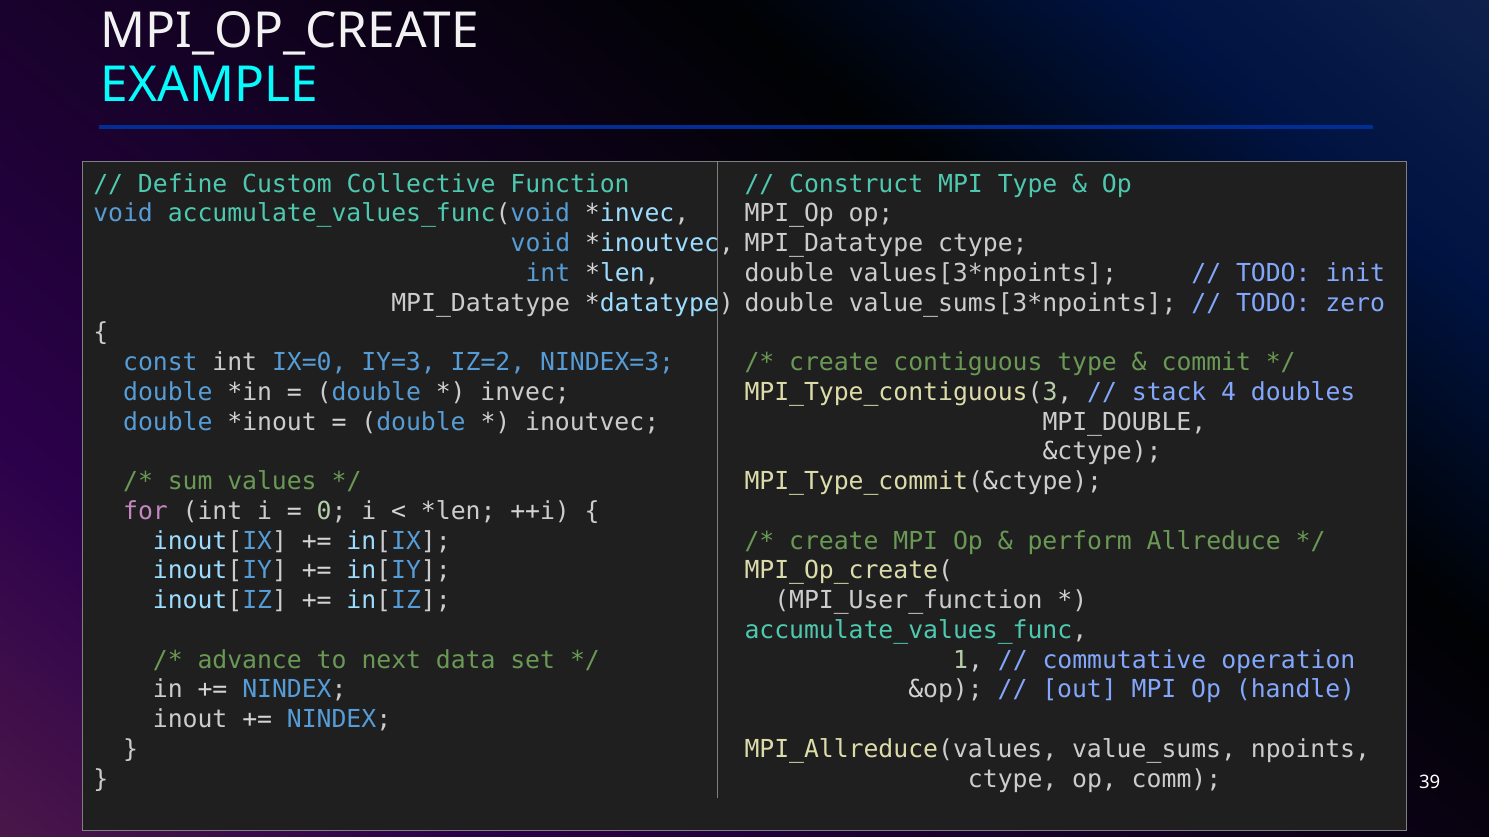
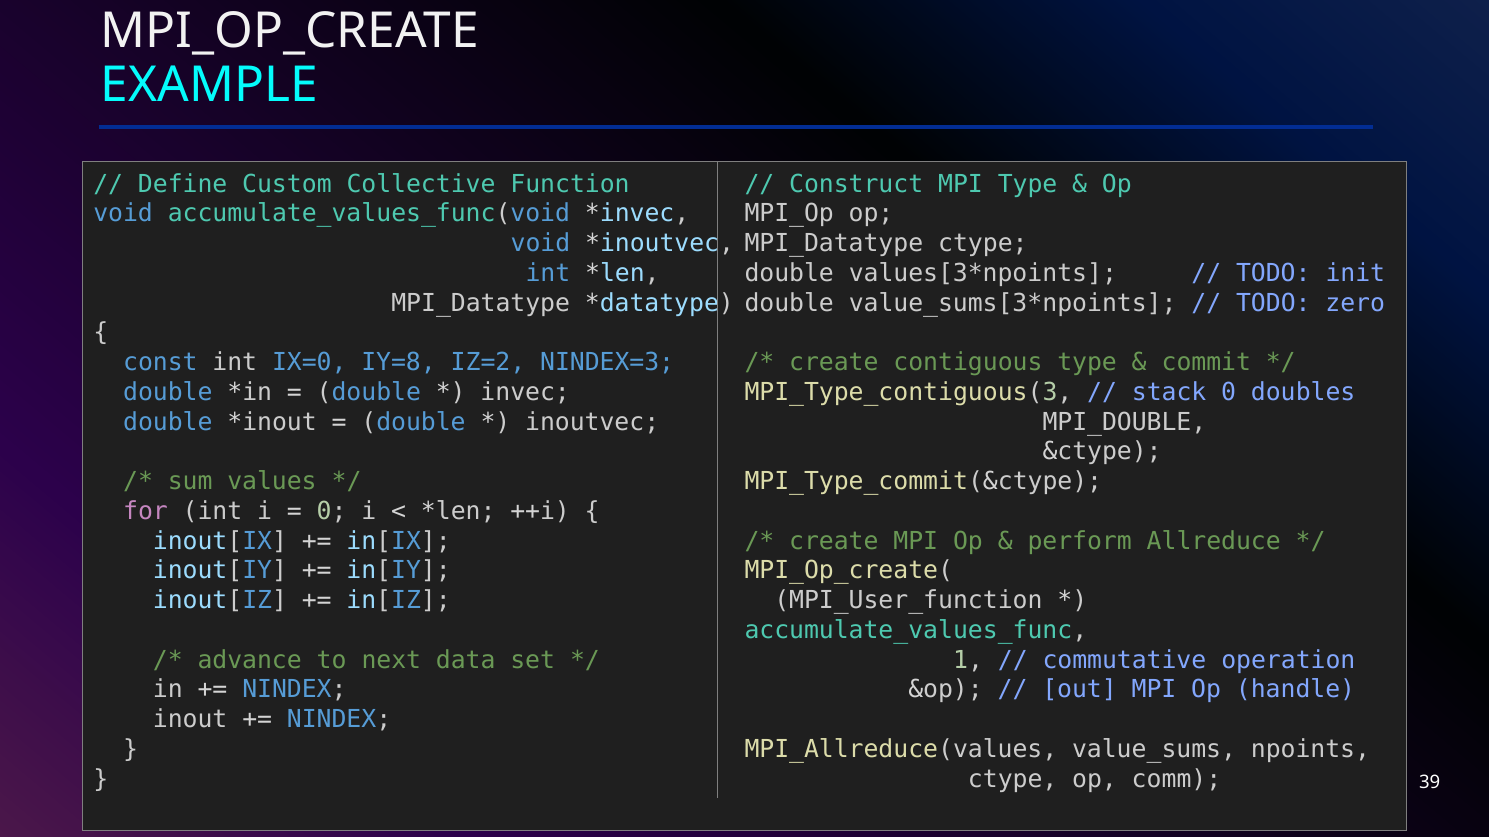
IY=3: IY=3 -> IY=8
stack 4: 4 -> 0
